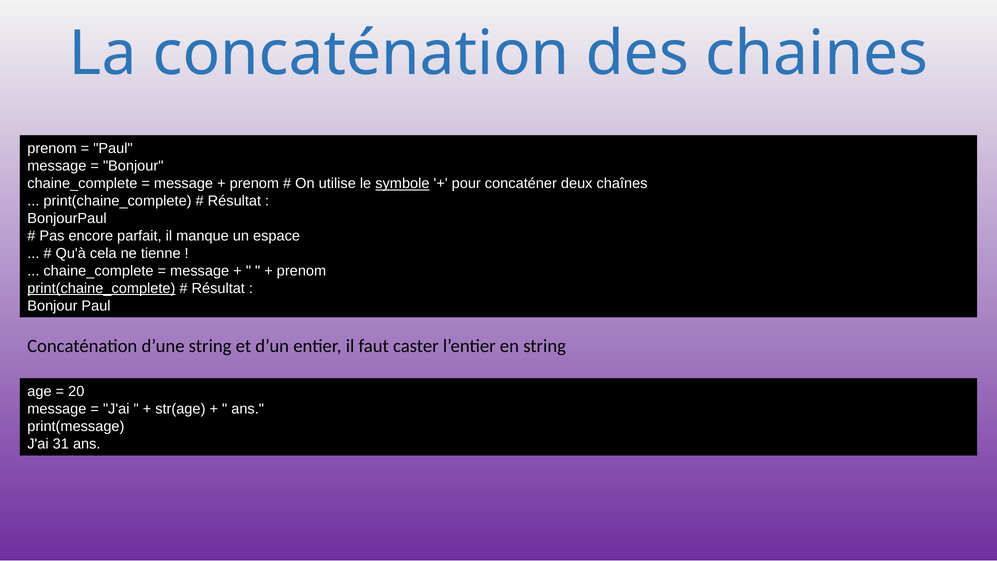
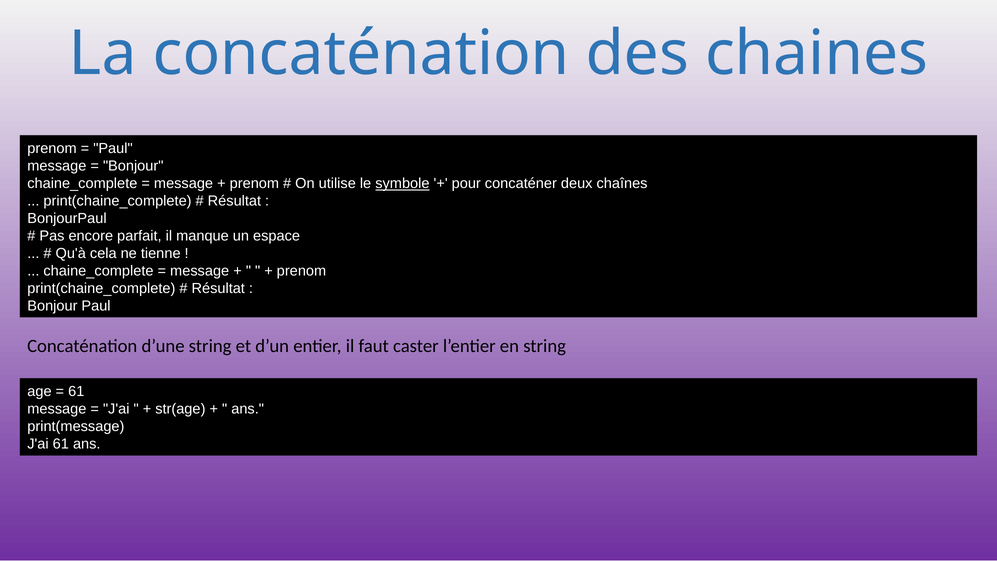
print(chaine_complete at (101, 288) underline: present -> none
20 at (76, 392): 20 -> 61
J'ai 31: 31 -> 61
